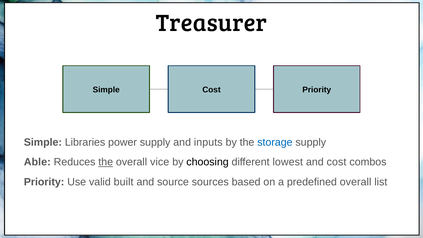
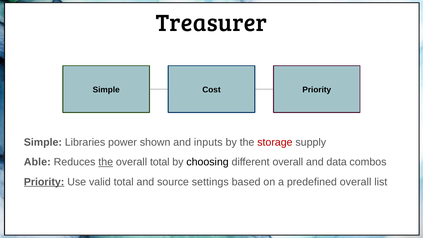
power supply: supply -> shown
storage colour: blue -> red
overall vice: vice -> total
different lowest: lowest -> overall
and cost: cost -> data
Priority at (44, 182) underline: none -> present
valid built: built -> total
sources: sources -> settings
